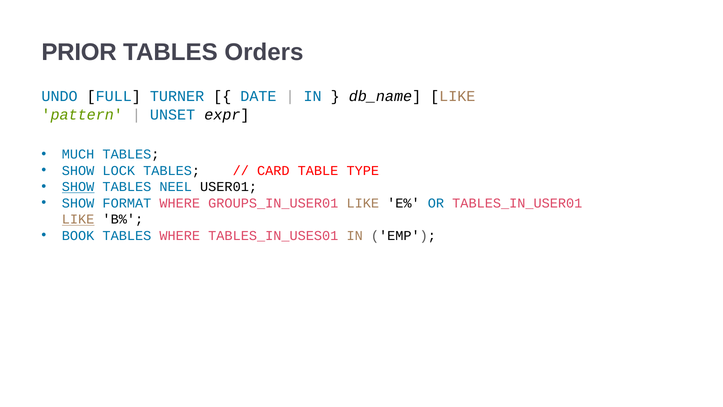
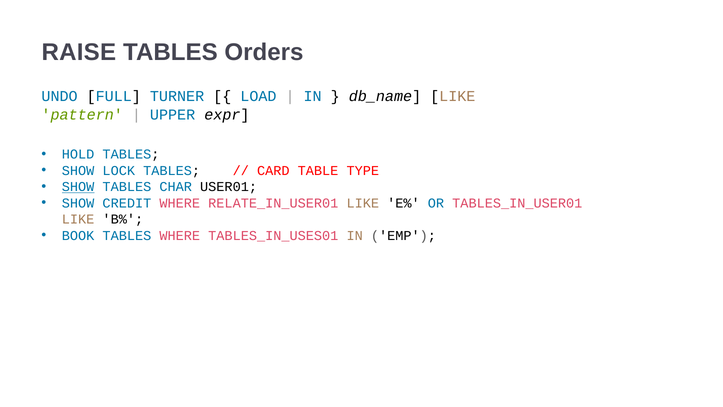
PRIOR: PRIOR -> RAISE
DATE: DATE -> LOAD
UNSET: UNSET -> UPPER
MUCH: MUCH -> HOLD
NEEL: NEEL -> CHAR
FORMAT: FORMAT -> CREDIT
GROUPS_IN_USER01: GROUPS_IN_USER01 -> RELATE_IN_USER01
LIKE at (78, 219) underline: present -> none
